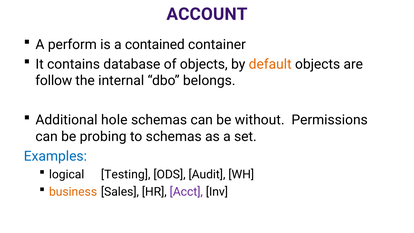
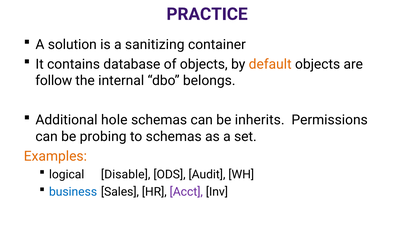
ACCOUNT: ACCOUNT -> PRACTICE
perform: perform -> solution
contained: contained -> sanitizing
without: without -> inherits
Examples colour: blue -> orange
Testing: Testing -> Disable
business colour: orange -> blue
